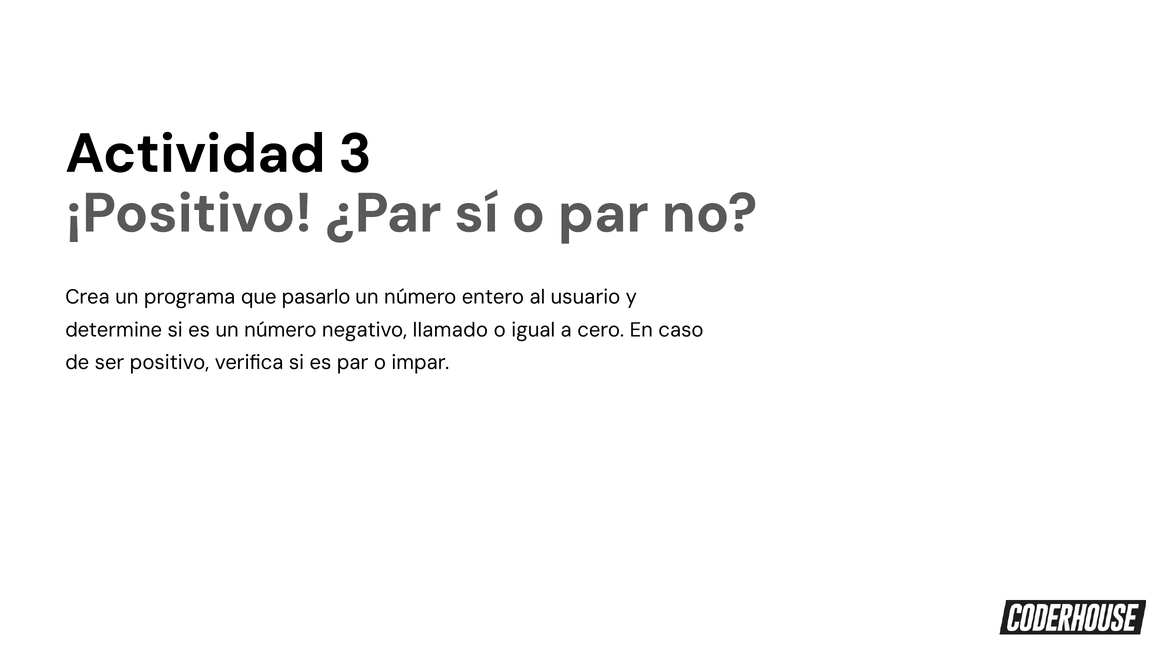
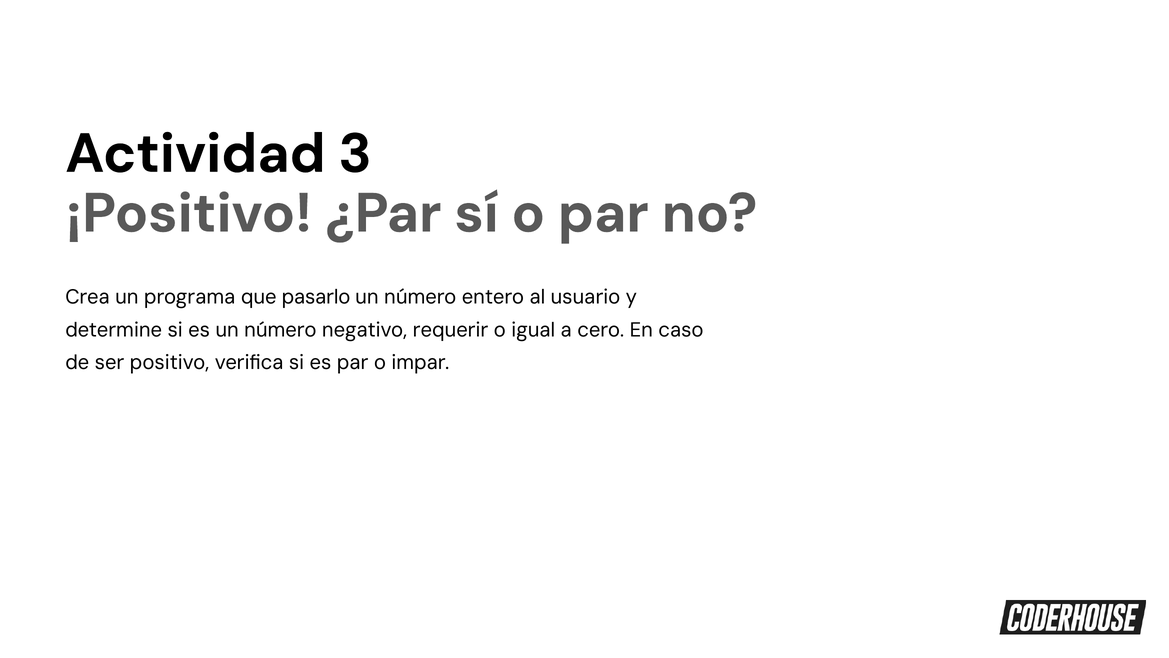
llamado: llamado -> requerir
